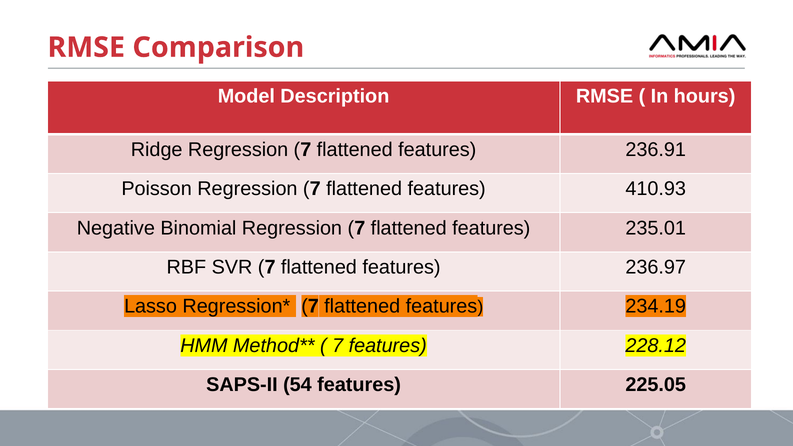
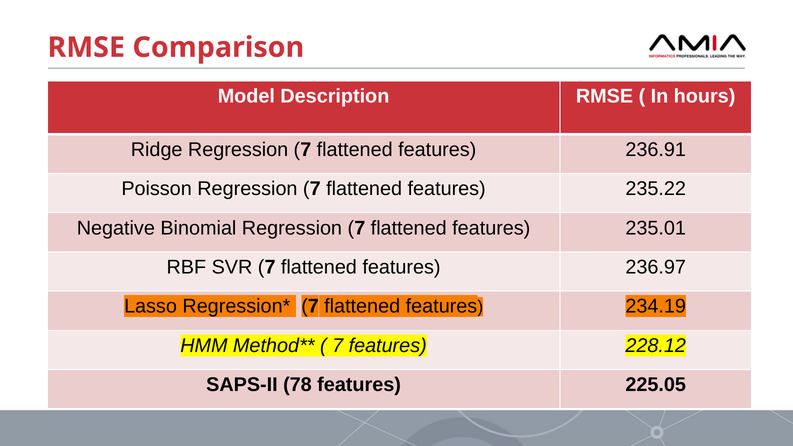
410.93: 410.93 -> 235.22
54: 54 -> 78
